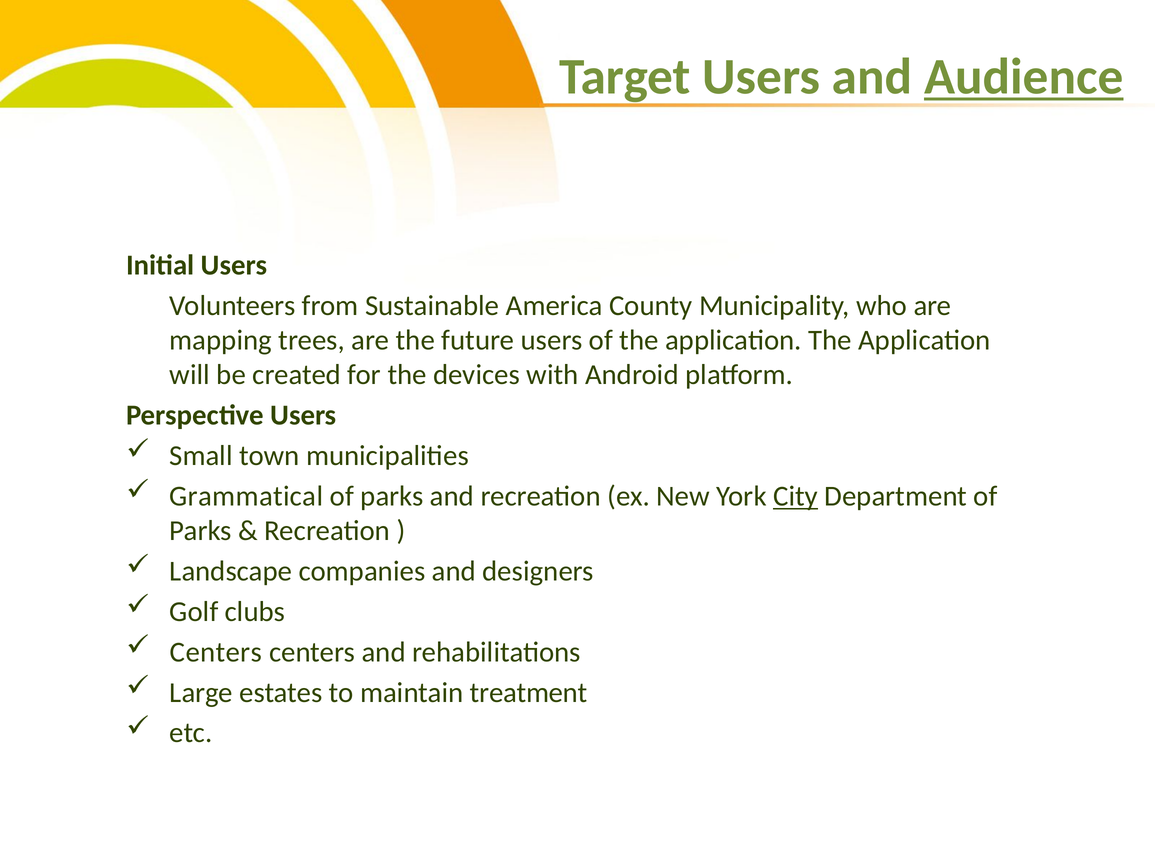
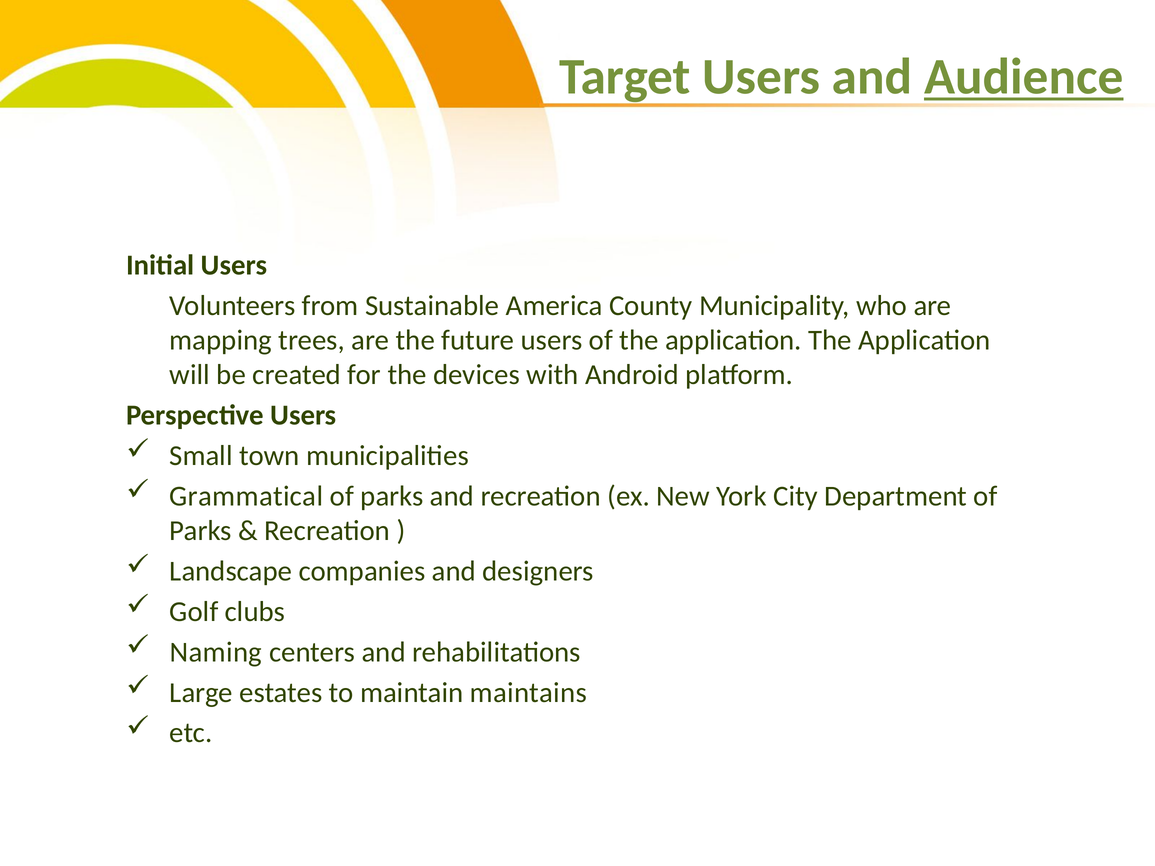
City underline: present -> none
Centers at (216, 652): Centers -> Naming
treatment: treatment -> maintains
